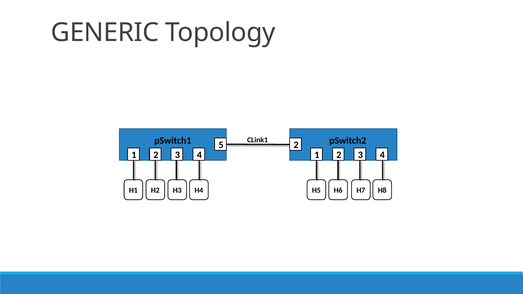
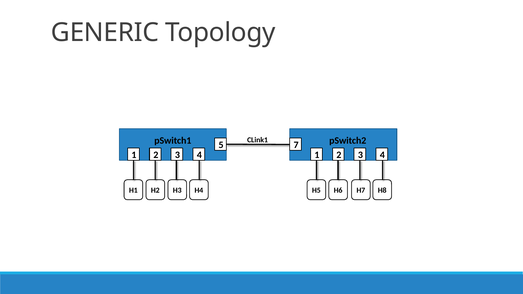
5 2: 2 -> 7
